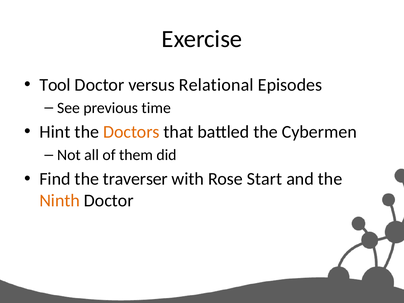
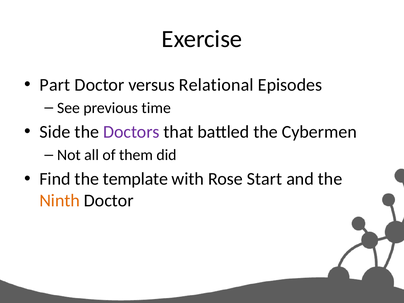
Tool: Tool -> Part
Hint: Hint -> Side
Doctors colour: orange -> purple
traverser: traverser -> template
